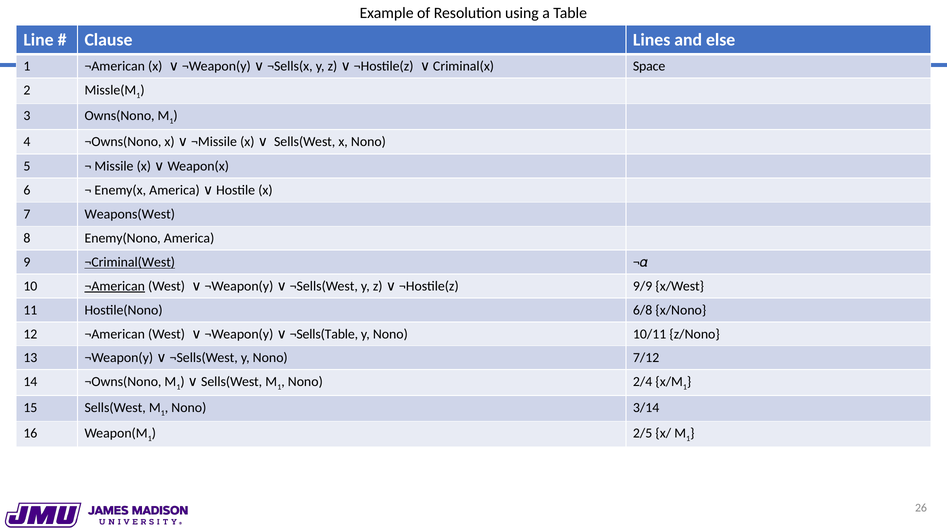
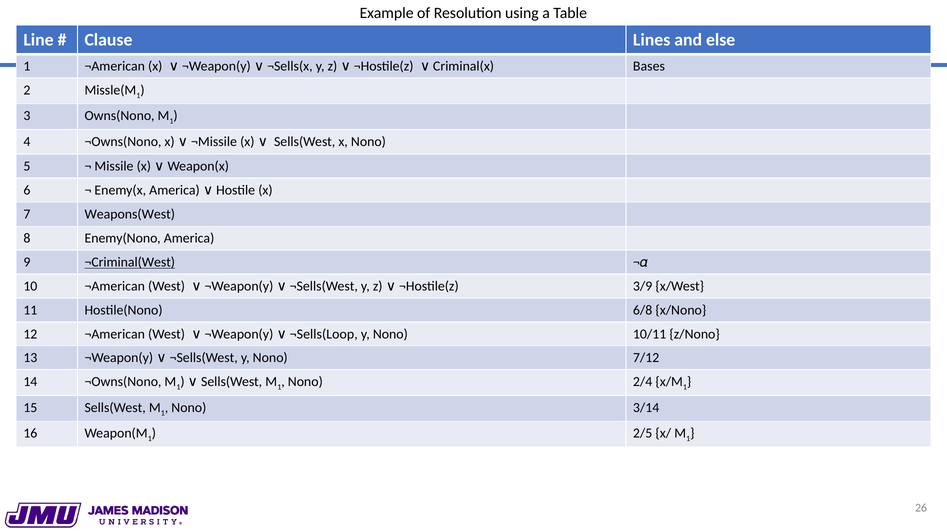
Space: Space -> Bases
9/9: 9/9 -> 3/9
¬American at (115, 287) underline: present -> none
¬Sells(Table: ¬Sells(Table -> ¬Sells(Loop
